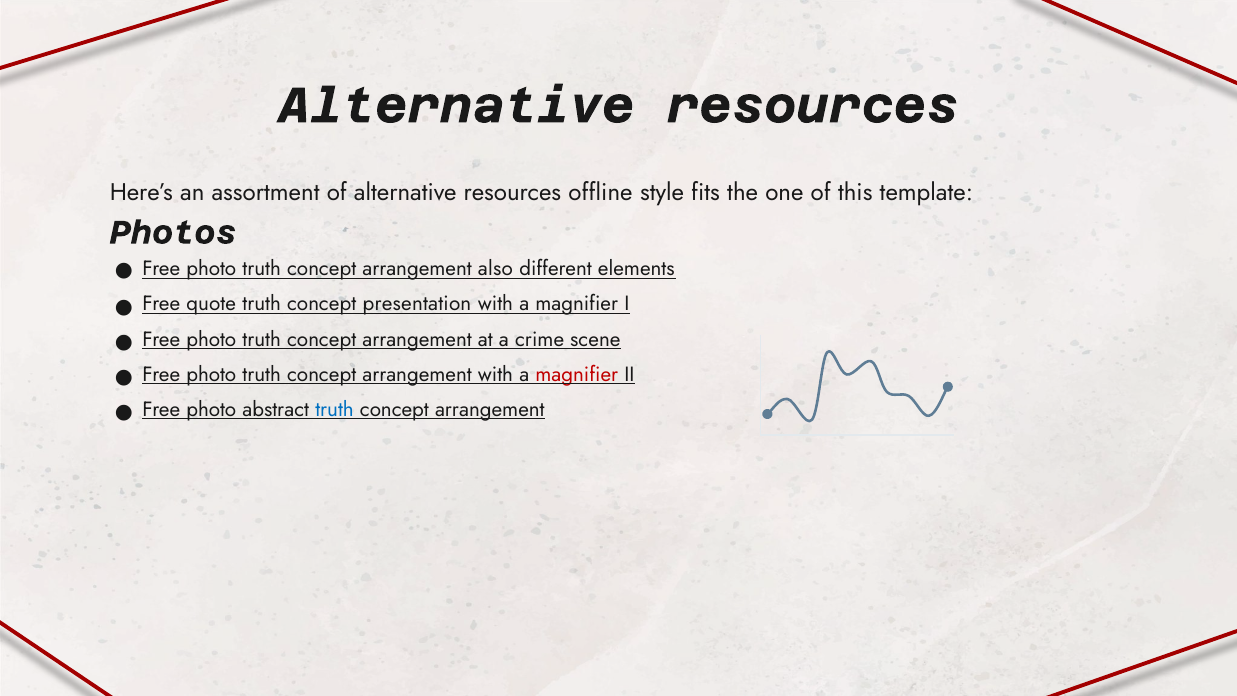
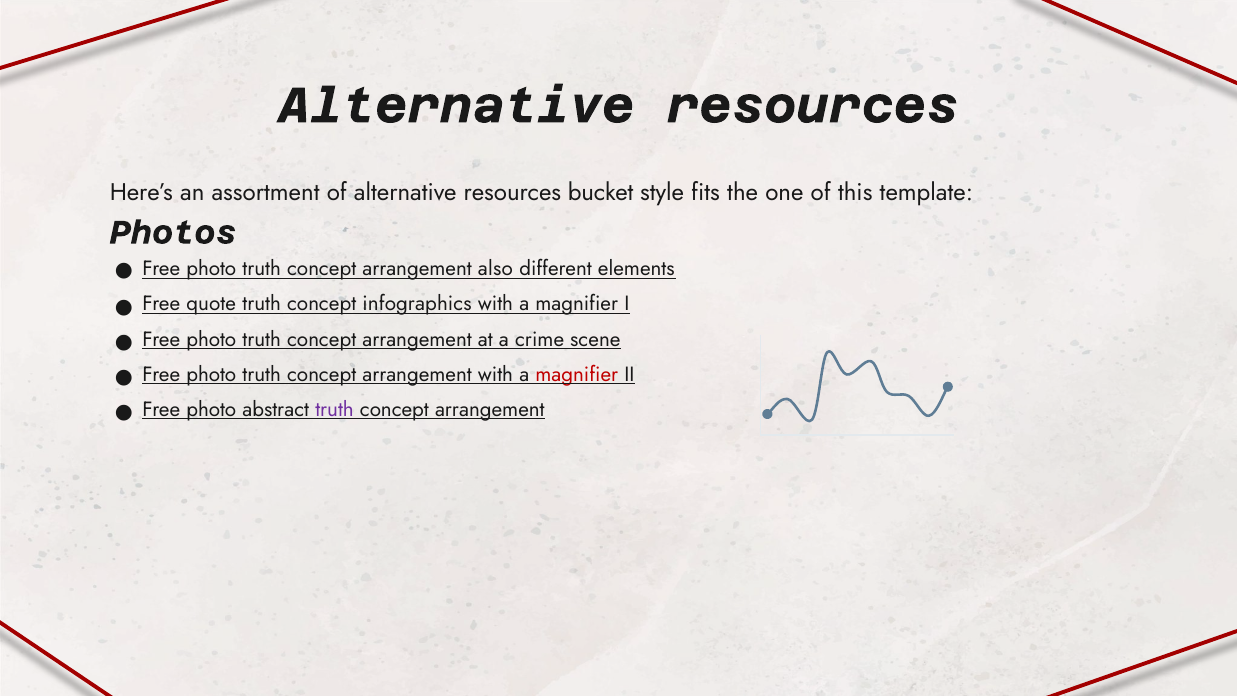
offline: offline -> bucket
presentation: presentation -> infographics
truth at (335, 409) colour: blue -> purple
